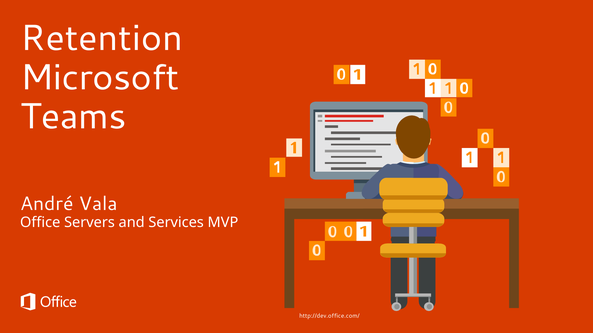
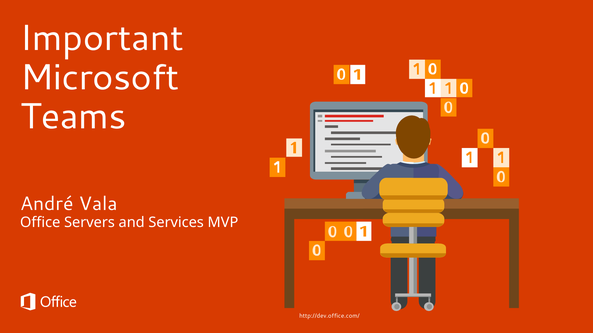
Retention: Retention -> Important
